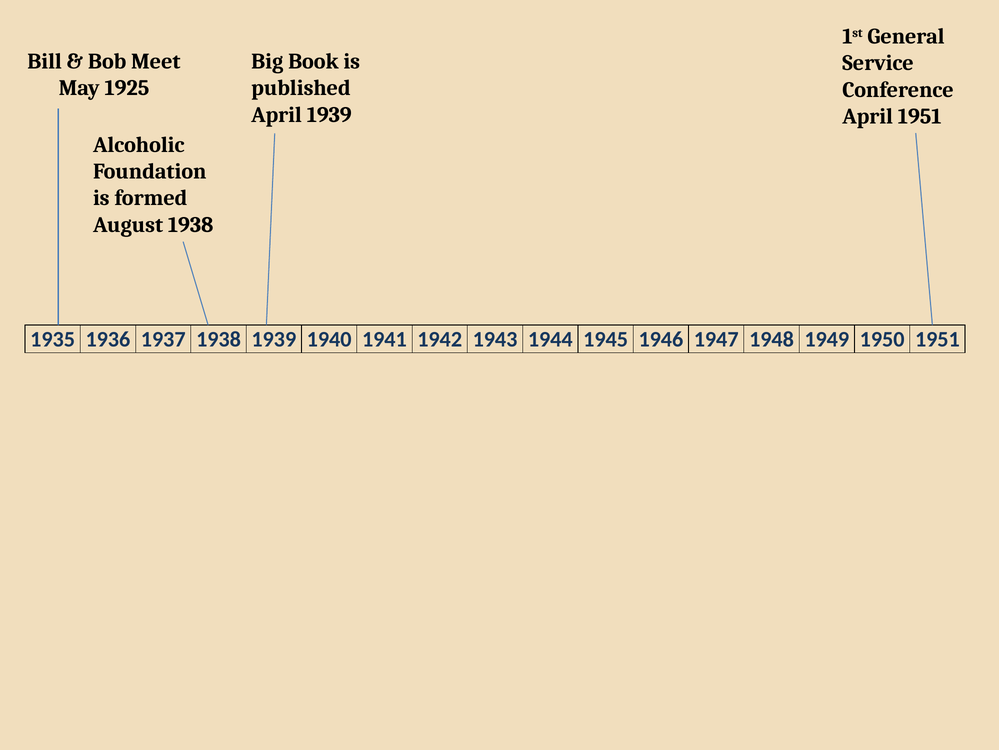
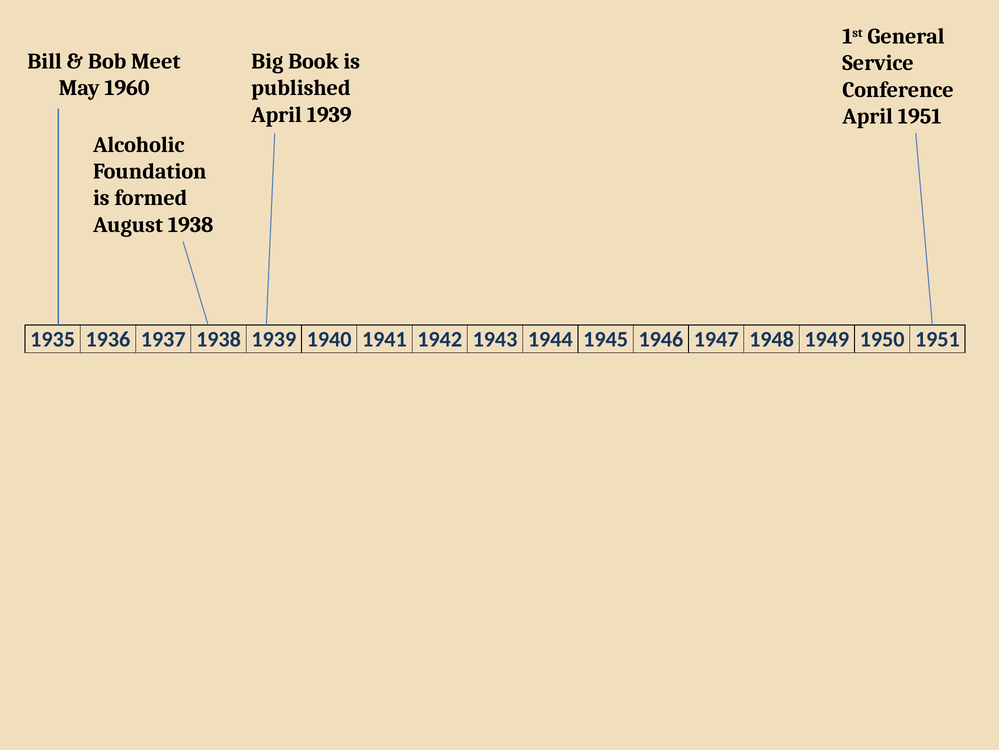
1925: 1925 -> 1960
